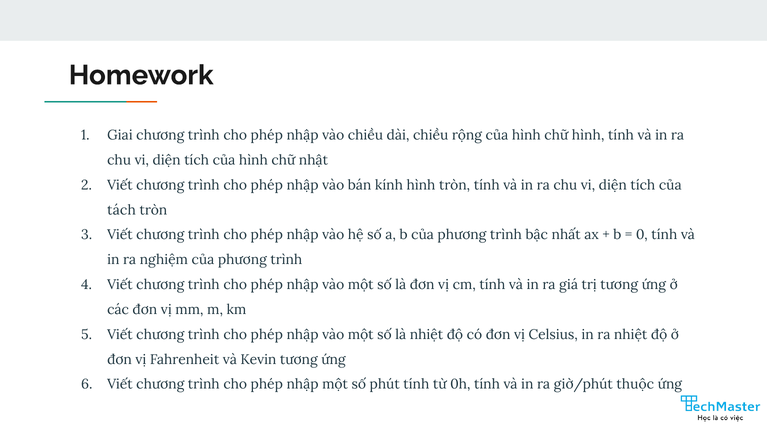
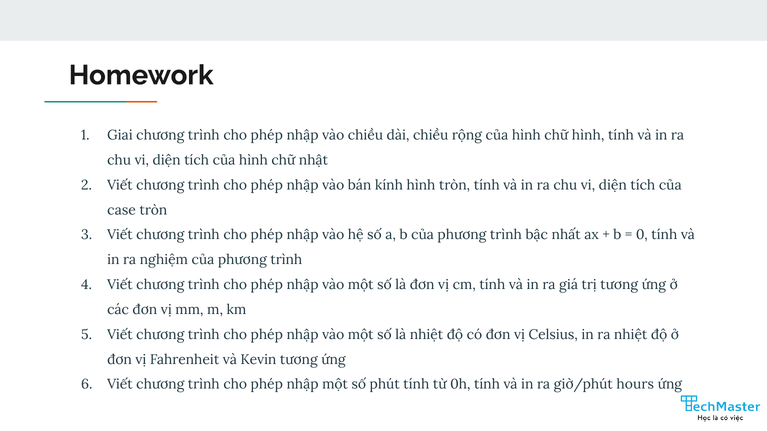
tách: tách -> case
thuộc: thuộc -> hours
